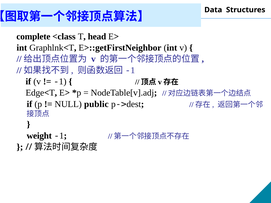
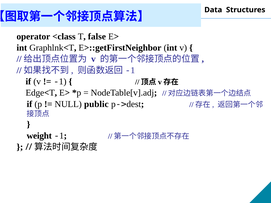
complete: complete -> operator
head: head -> false
